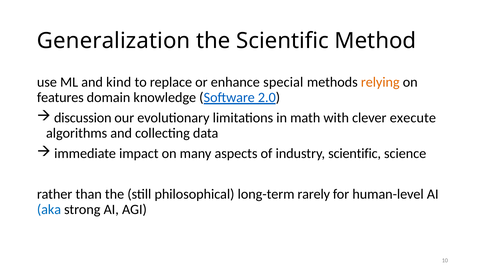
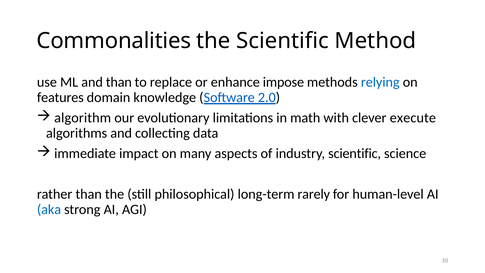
Generalization: Generalization -> Commonalities
and kind: kind -> than
special: special -> impose
relying colour: orange -> blue
discussion: discussion -> algorithm
